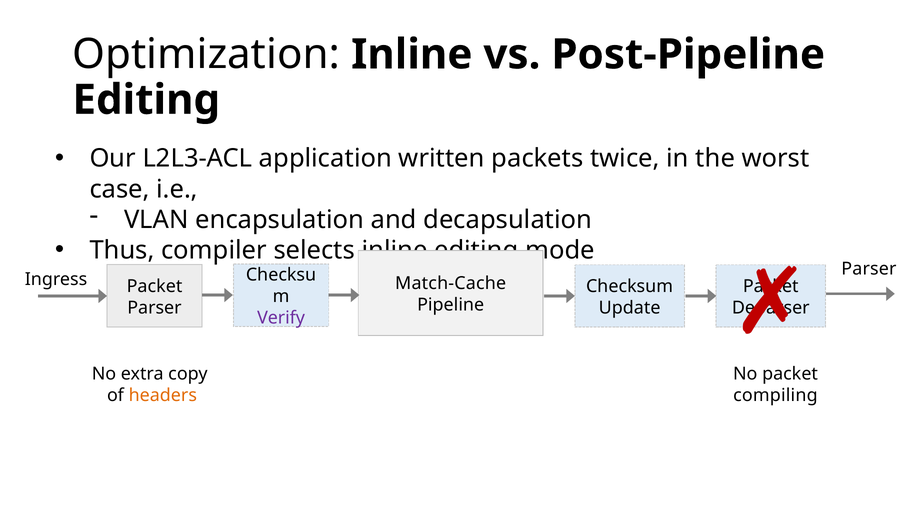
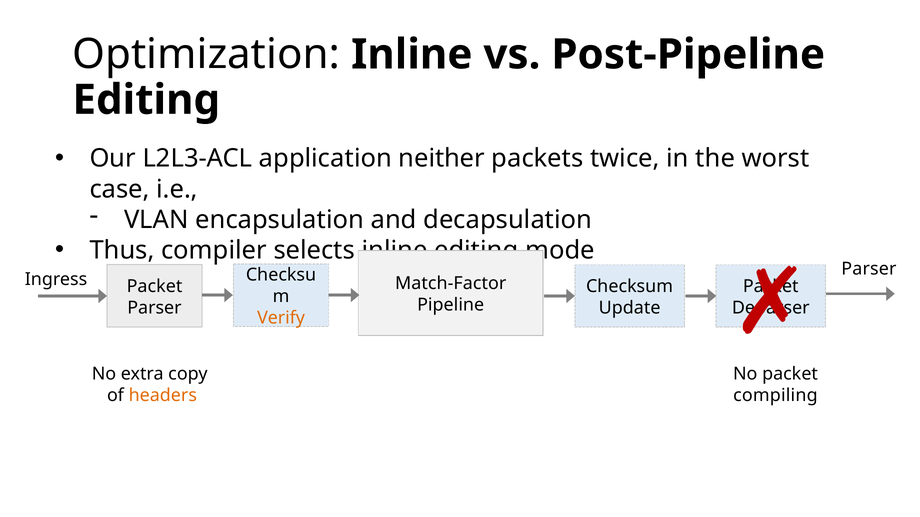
written: written -> neither
Match-Cache: Match-Cache -> Match-Factor
Verify colour: purple -> orange
